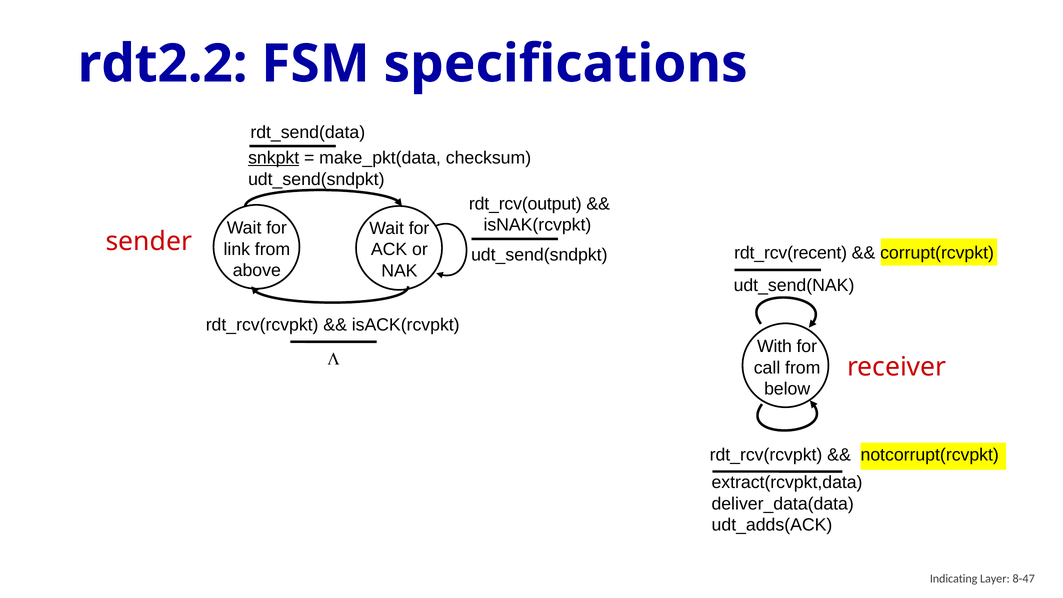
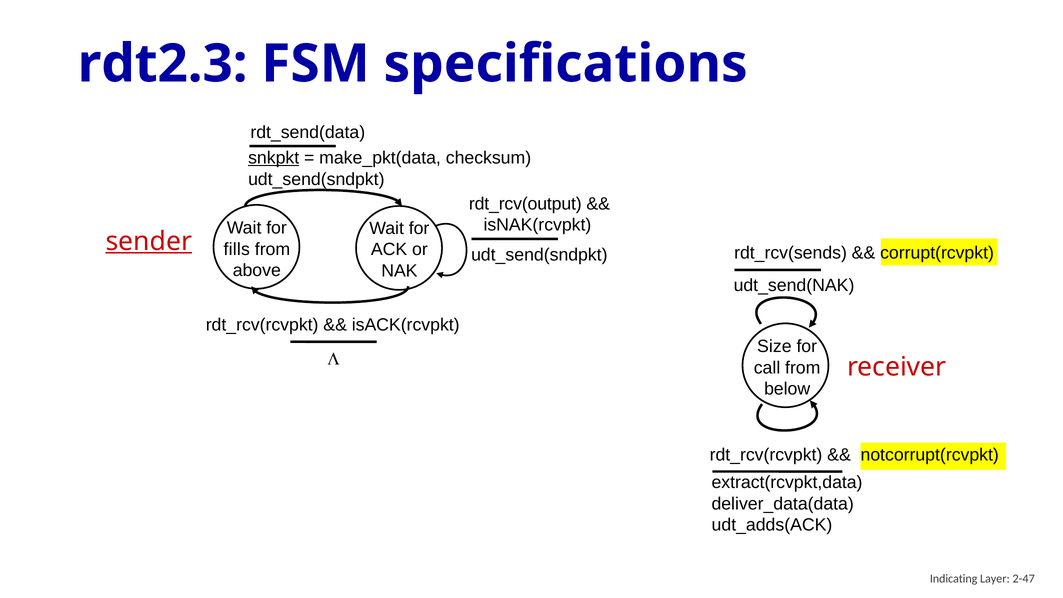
rdt2.2: rdt2.2 -> rdt2.3
sender underline: none -> present
link: link -> fills
rdt_rcv(recent: rdt_rcv(recent -> rdt_rcv(sends
With: With -> Size
8-47: 8-47 -> 2-47
